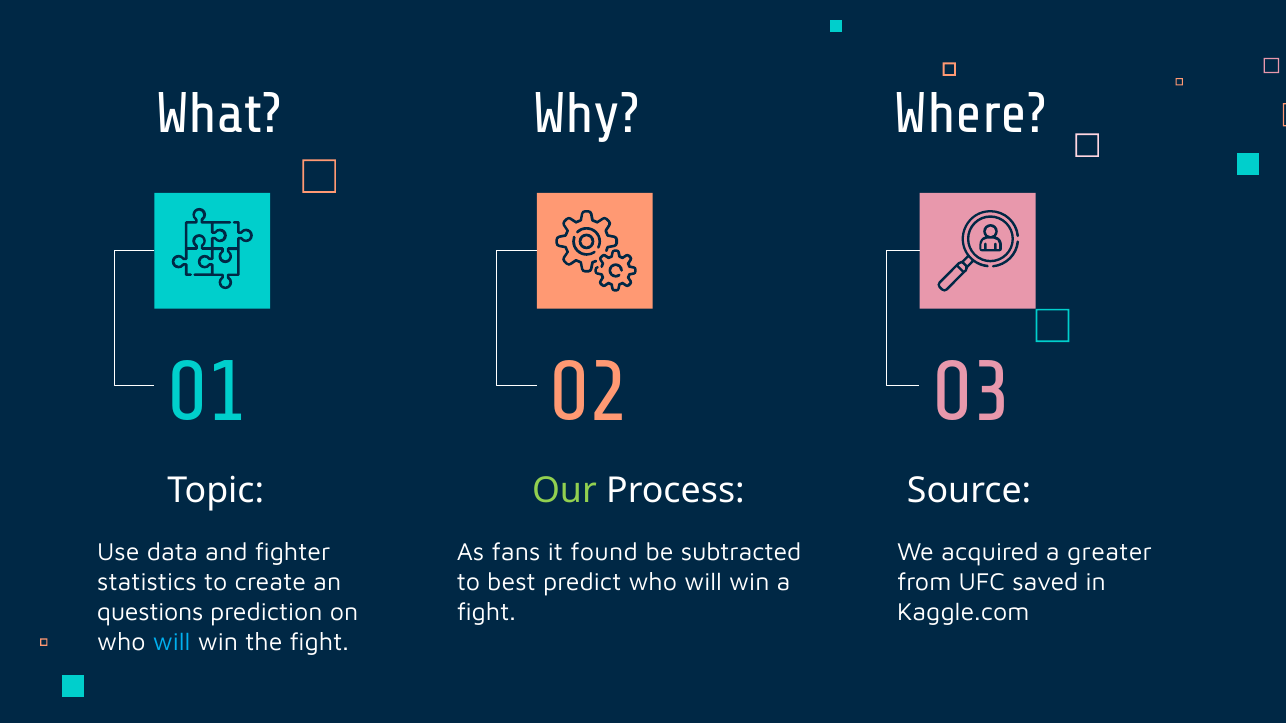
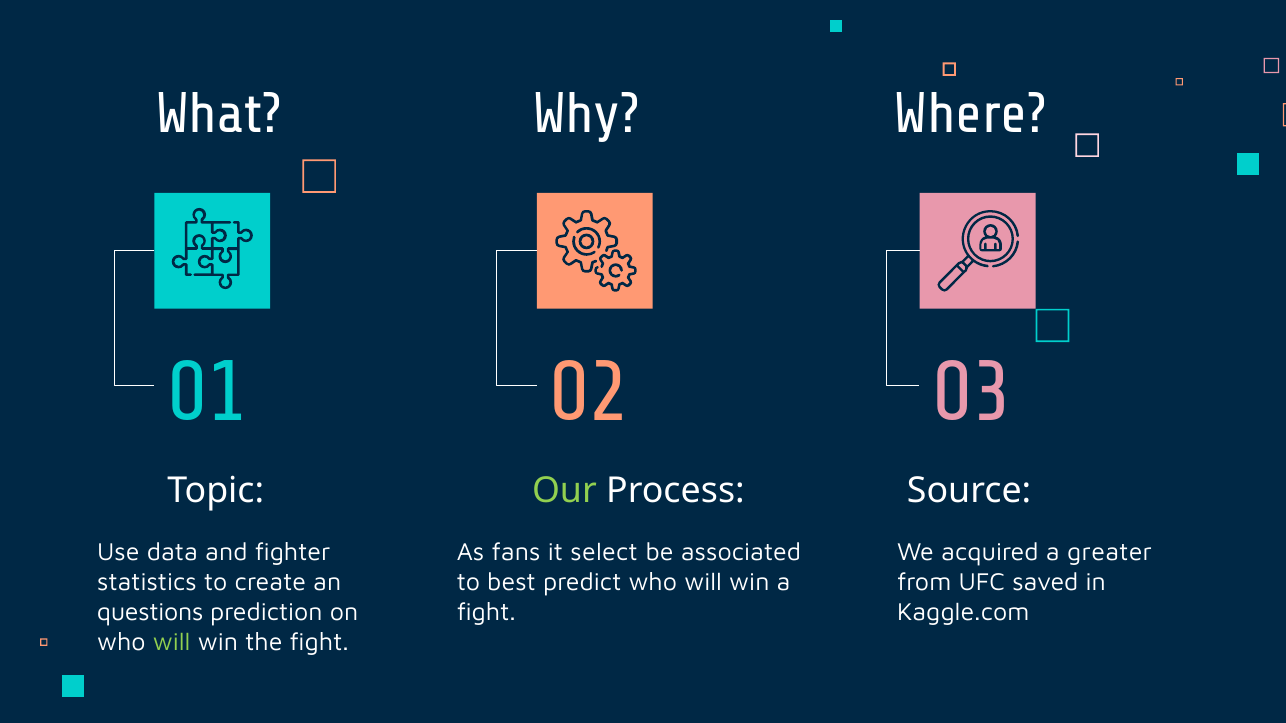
found: found -> select
subtracted: subtracted -> associated
will at (172, 643) colour: light blue -> light green
